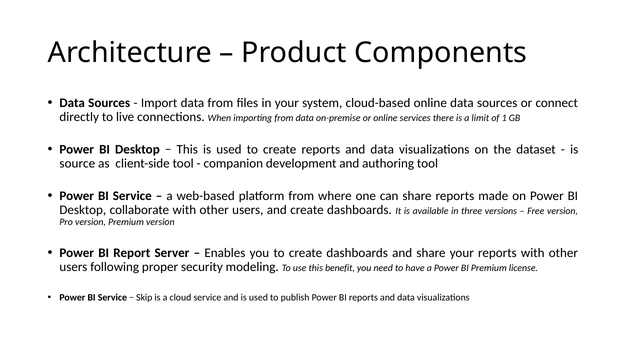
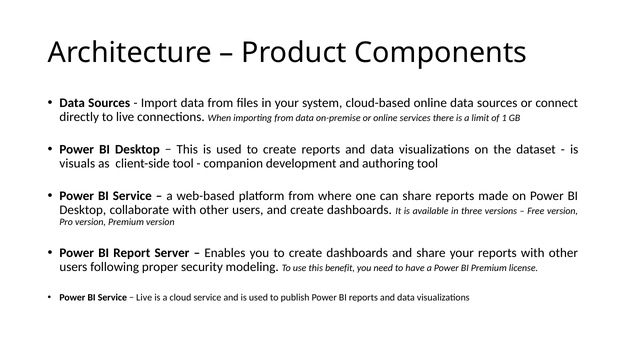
source: source -> visuals
Skip at (144, 298): Skip -> Live
